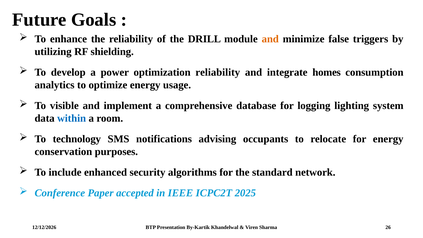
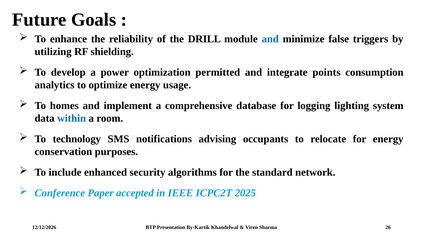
and at (270, 39) colour: orange -> blue
optimization reliability: reliability -> permitted
homes: homes -> points
visible: visible -> homes
